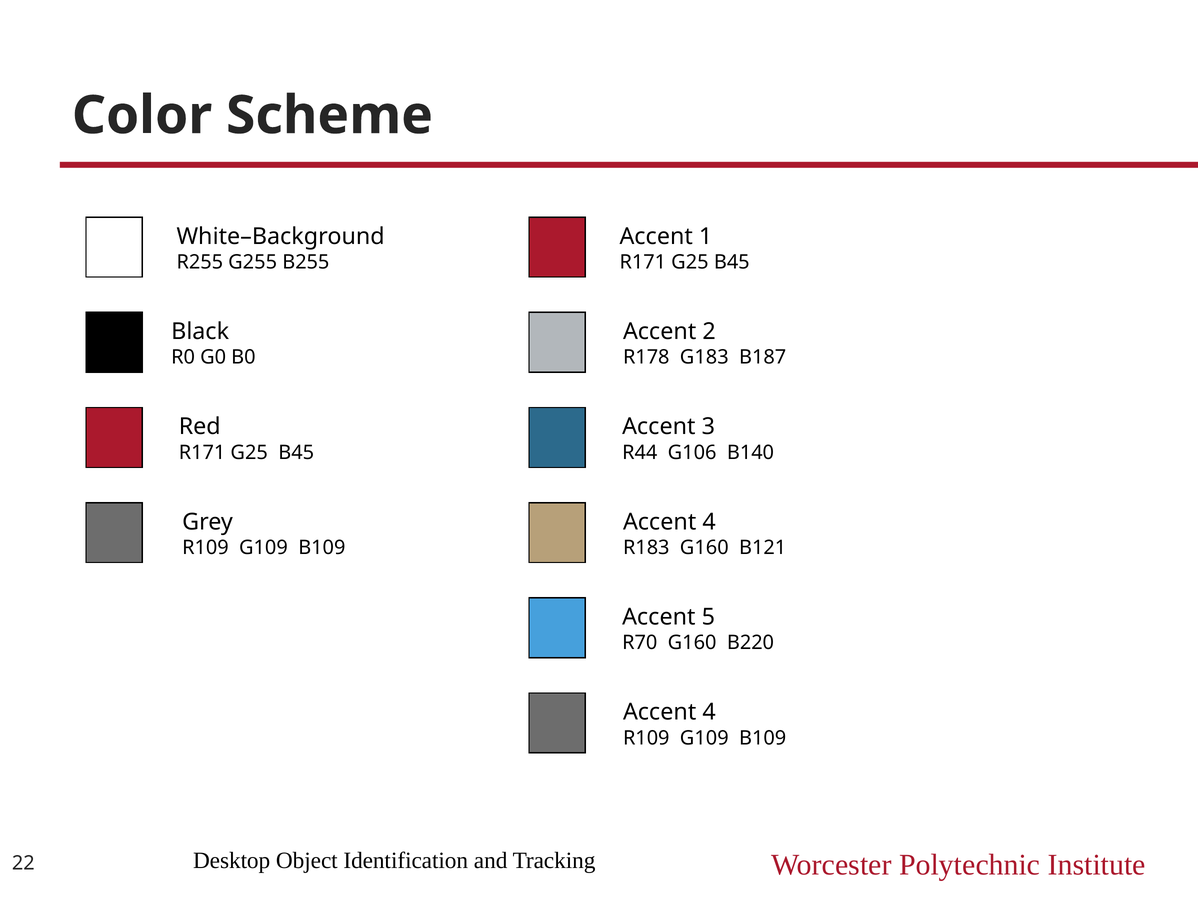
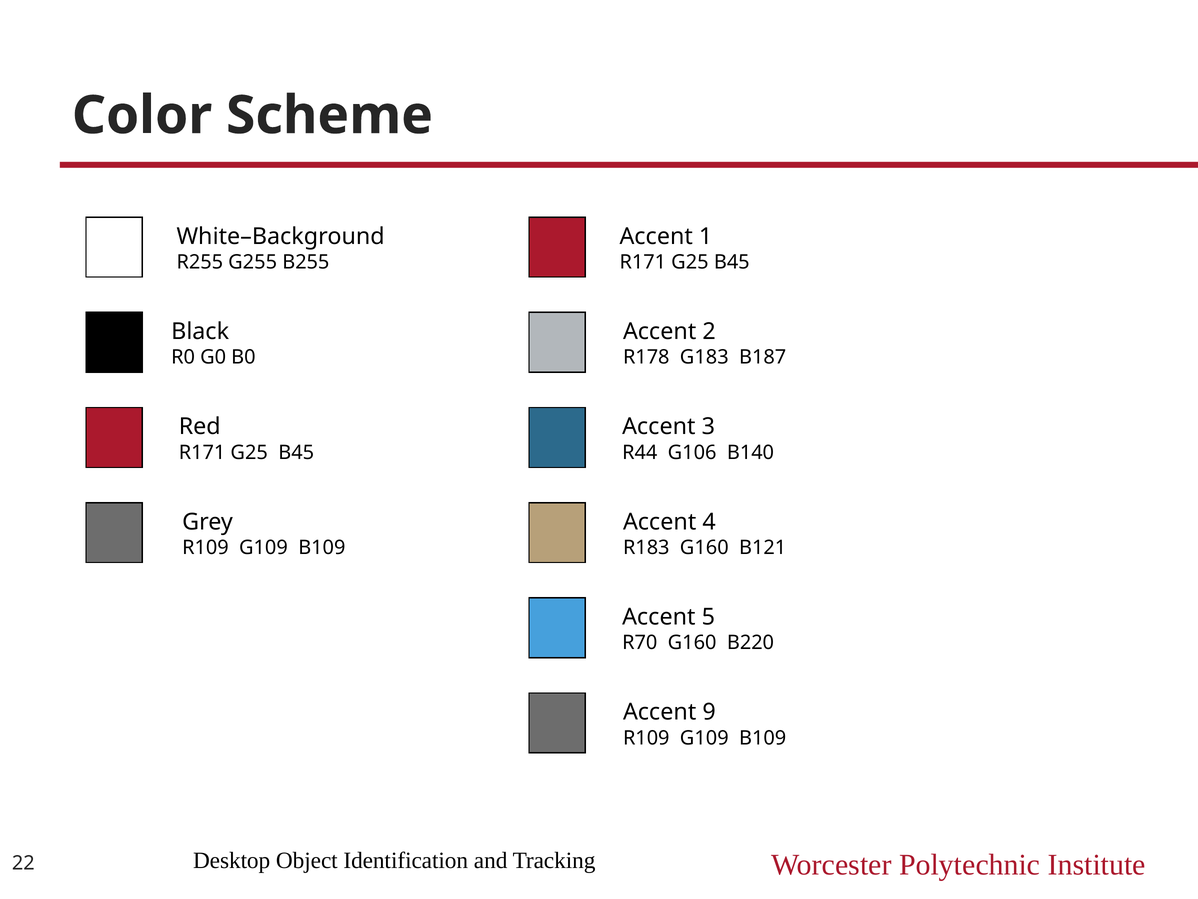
4 at (709, 712): 4 -> 9
